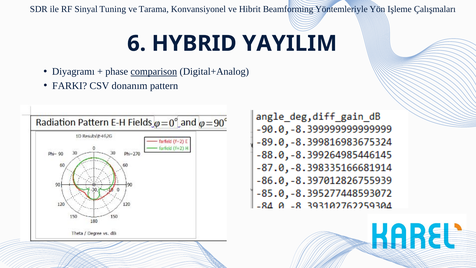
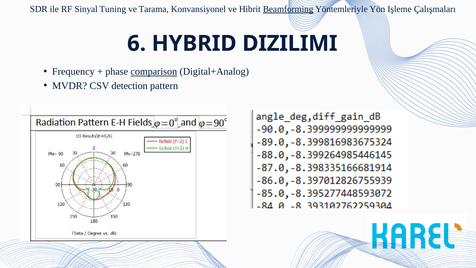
Beamforming underline: none -> present
YAYILIM: YAYILIM -> DIZILIMI
Diyagramı: Diyagramı -> Frequency
FARKI: FARKI -> MVDR
donanım: donanım -> detection
